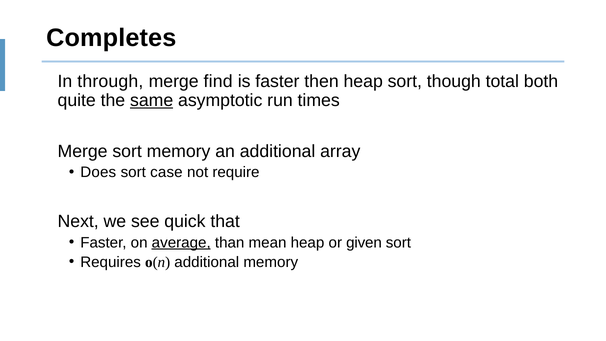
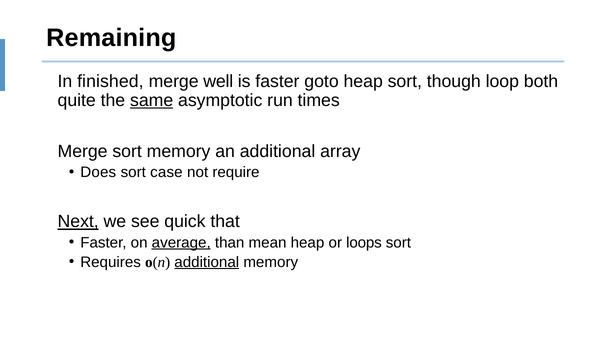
Completes: Completes -> Remaining
through: through -> finished
find: find -> well
then: then -> goto
total: total -> loop
Next underline: none -> present
given: given -> loops
additional at (207, 262) underline: none -> present
